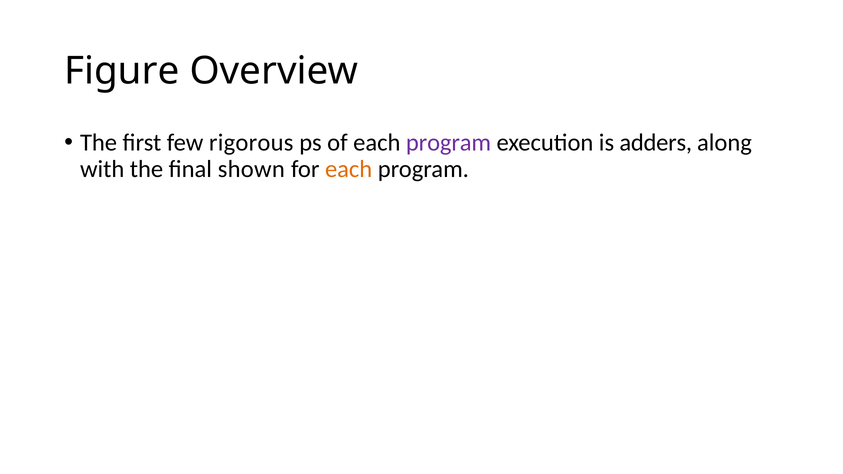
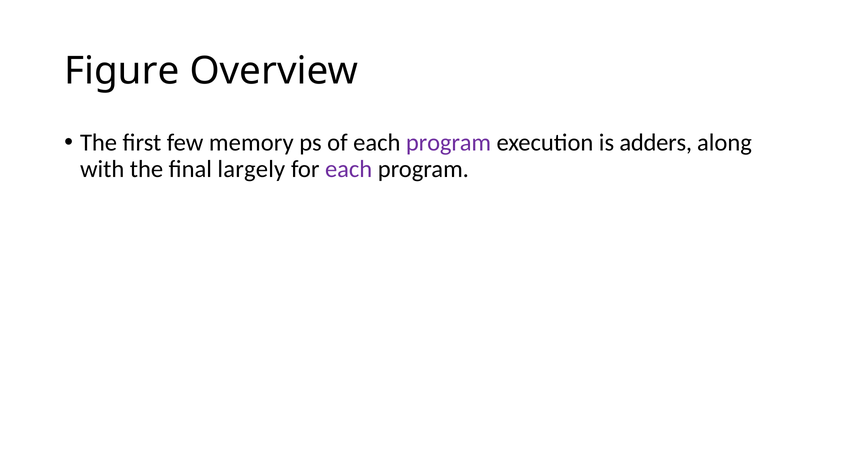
rigorous: rigorous -> memory
shown: shown -> largely
each at (349, 169) colour: orange -> purple
